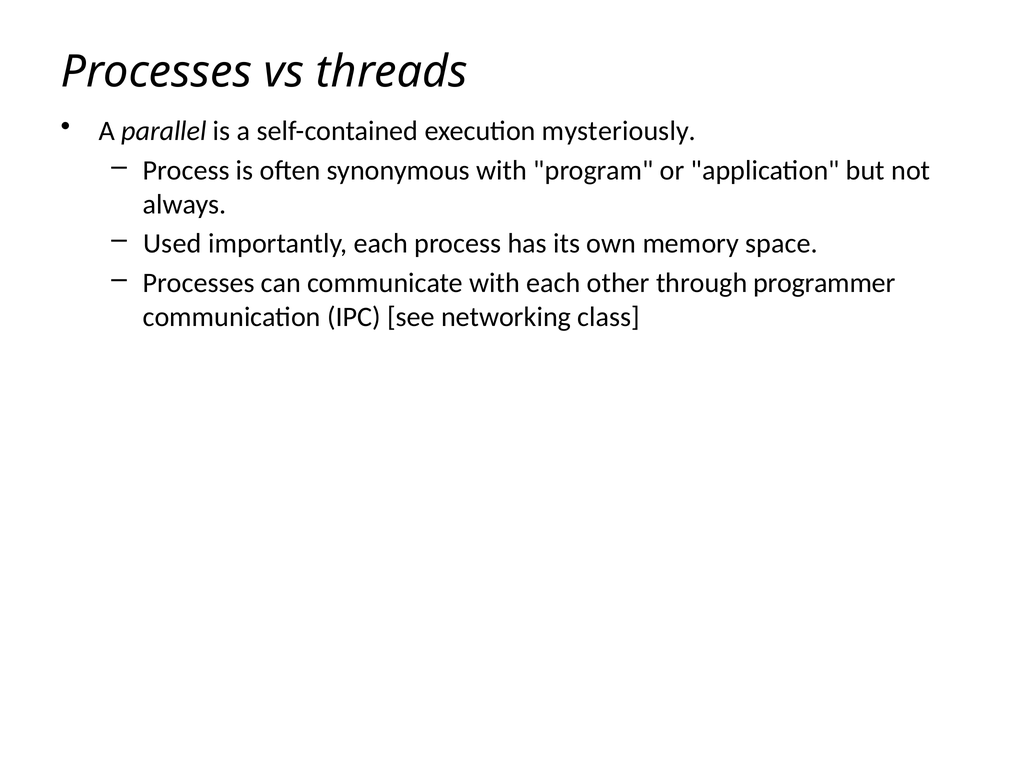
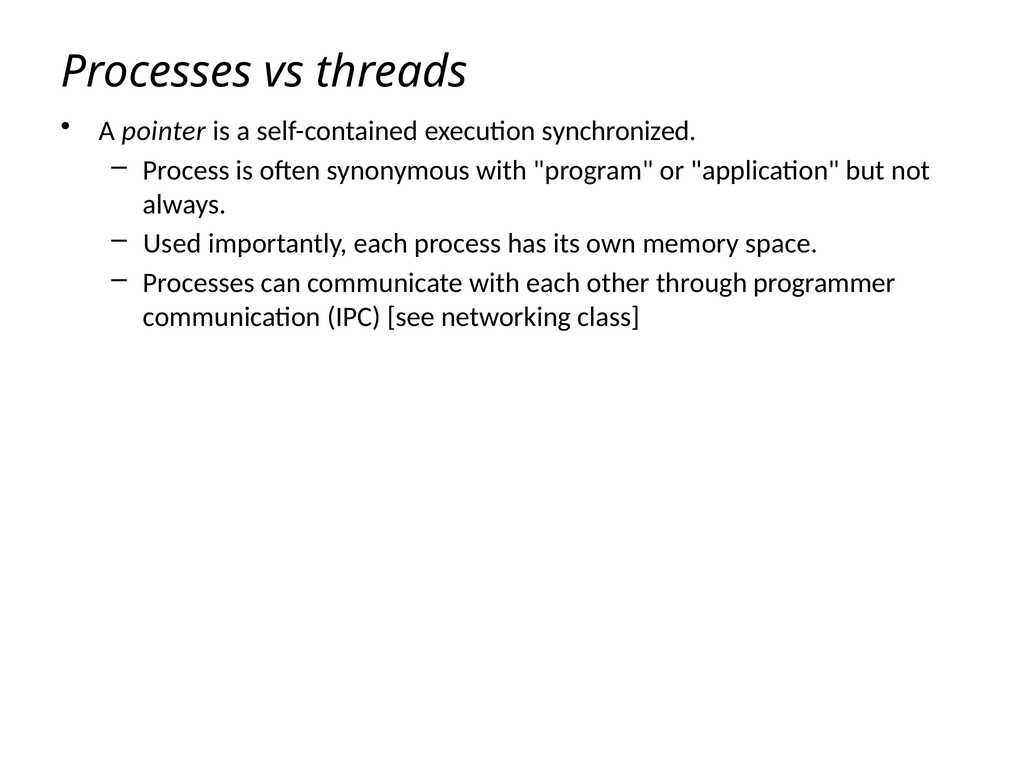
parallel: parallel -> pointer
mysteriously: mysteriously -> synchronized
